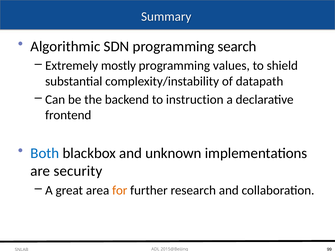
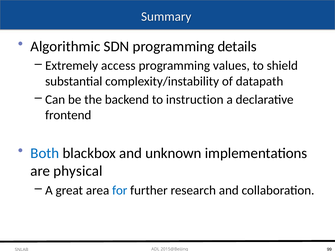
search: search -> details
mostly: mostly -> access
security: security -> physical
for colour: orange -> blue
